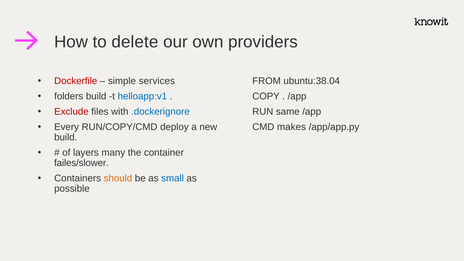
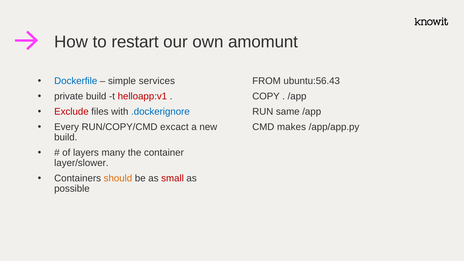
delete: delete -> restart
providers: providers -> amomunt
Dockerfile colour: red -> blue
ubuntu:38.04: ubuntu:38.04 -> ubuntu:56.43
folders: folders -> private
helloapp:v1 colour: blue -> red
deploy: deploy -> excact
failes/slower: failes/slower -> layer/slower
small colour: blue -> red
